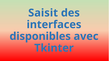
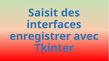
disponibles: disponibles -> enregistrer
